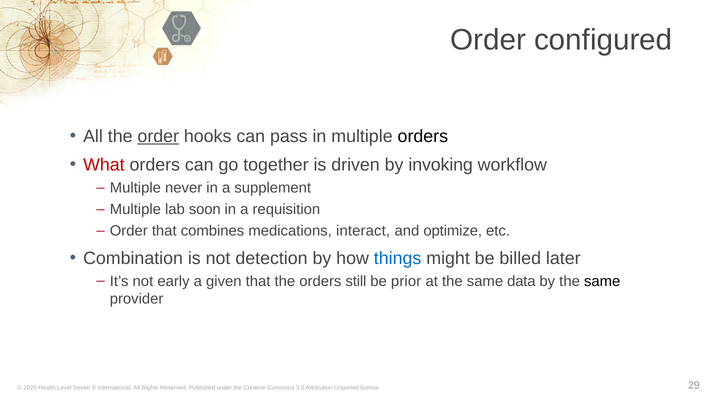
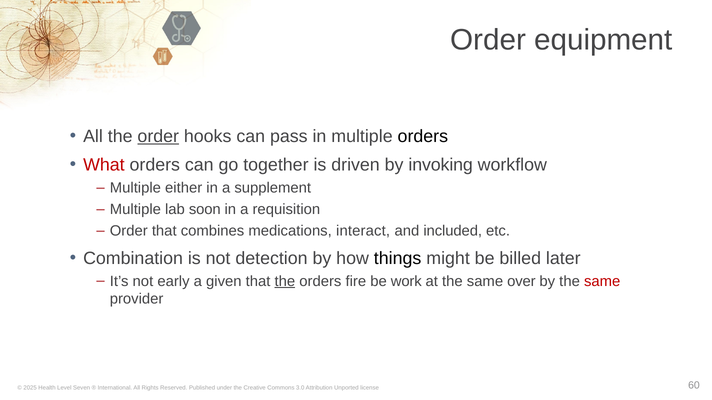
configured: configured -> equipment
never: never -> either
optimize: optimize -> included
things colour: blue -> black
the at (285, 282) underline: none -> present
still: still -> fire
prior: prior -> work
data: data -> over
same at (602, 282) colour: black -> red
29: 29 -> 60
